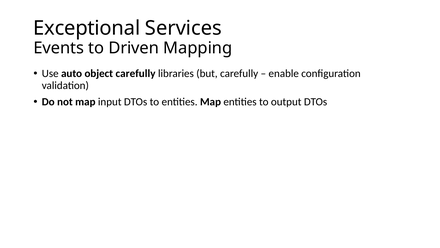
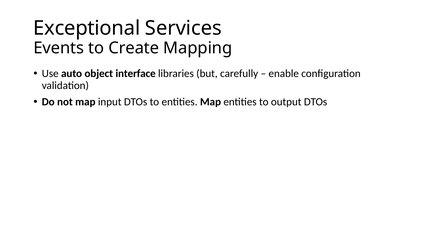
Driven: Driven -> Create
object carefully: carefully -> interface
